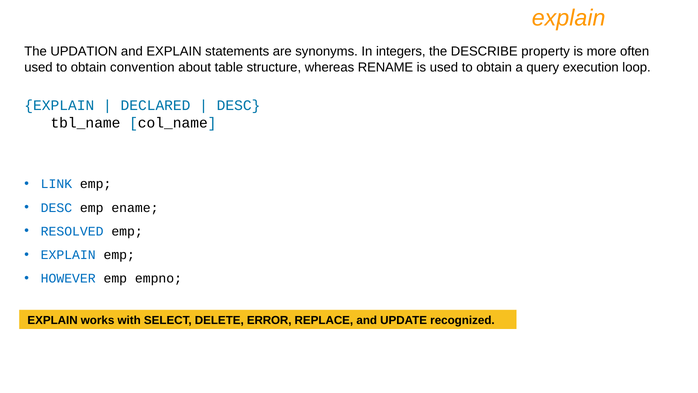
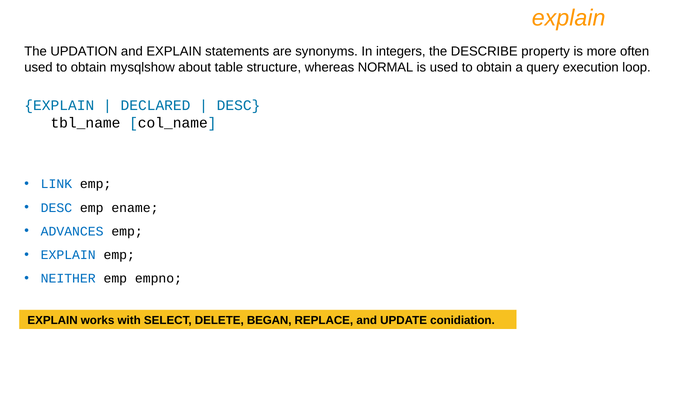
convention: convention -> mysqlshow
RENAME: RENAME -> NORMAL
RESOLVED: RESOLVED -> ADVANCES
HOWEVER: HOWEVER -> NEITHER
ERROR: ERROR -> BEGAN
recognized: recognized -> conidiation
